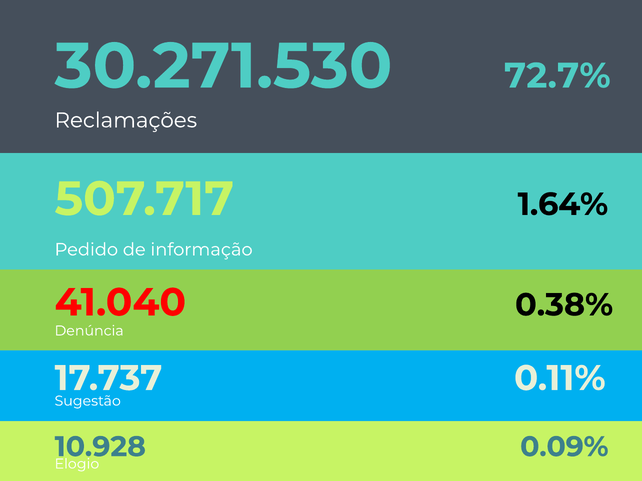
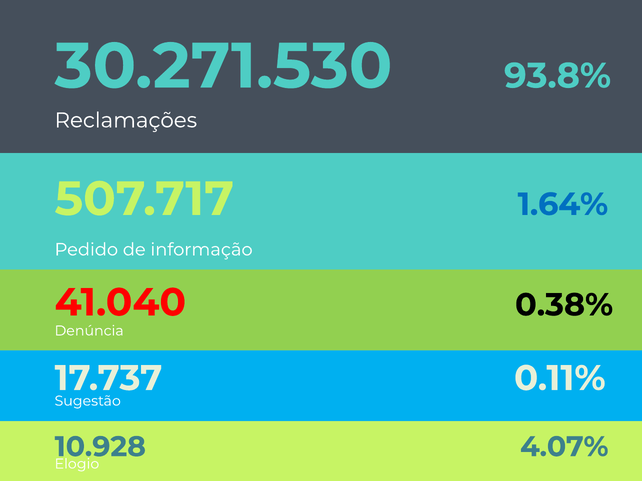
72.7%: 72.7% -> 93.8%
1.64% colour: black -> blue
0.09%: 0.09% -> 4.07%
